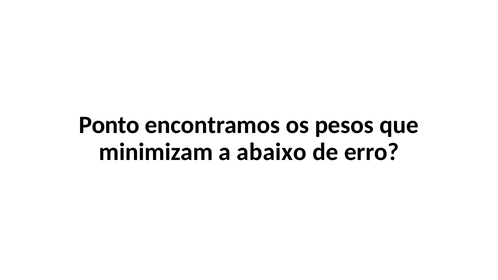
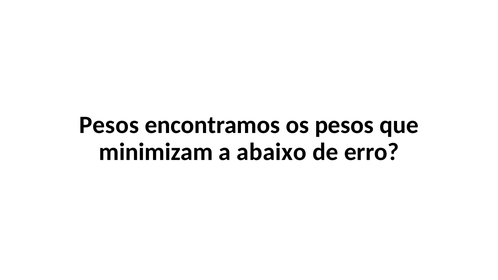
Ponto at (109, 125): Ponto -> Pesos
